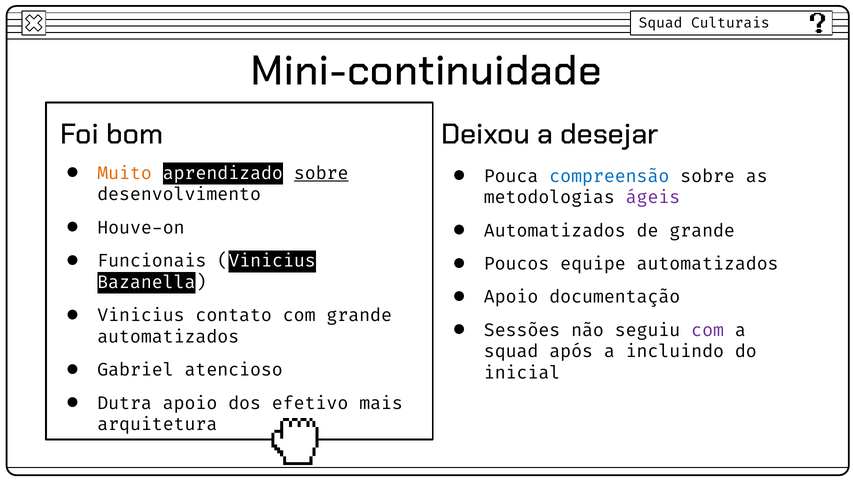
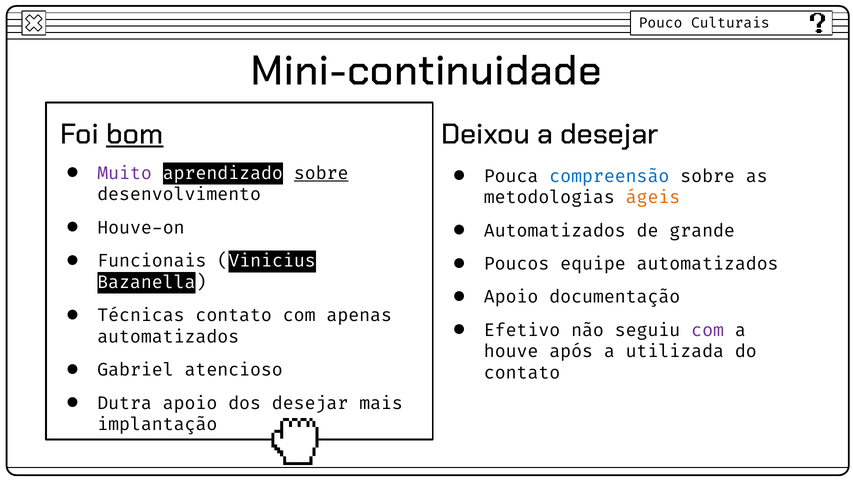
Squad at (661, 23): Squad -> Pouco
bom underline: none -> present
Muito colour: orange -> purple
ágeis colour: purple -> orange
Vinicius at (141, 315): Vinicius -> Técnicas
com grande: grande -> apenas
Sessões: Sessões -> Efetivo
squad at (511, 351): squad -> houve
incluindo: incluindo -> utilizada
inicial at (522, 373): inicial -> contato
dos efetivo: efetivo -> desejar
arquitetura: arquitetura -> implantação
